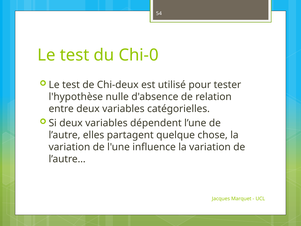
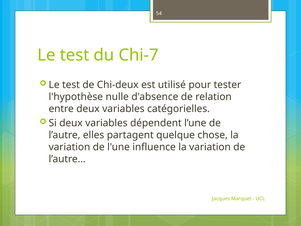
Chi-0: Chi-0 -> Chi-7
